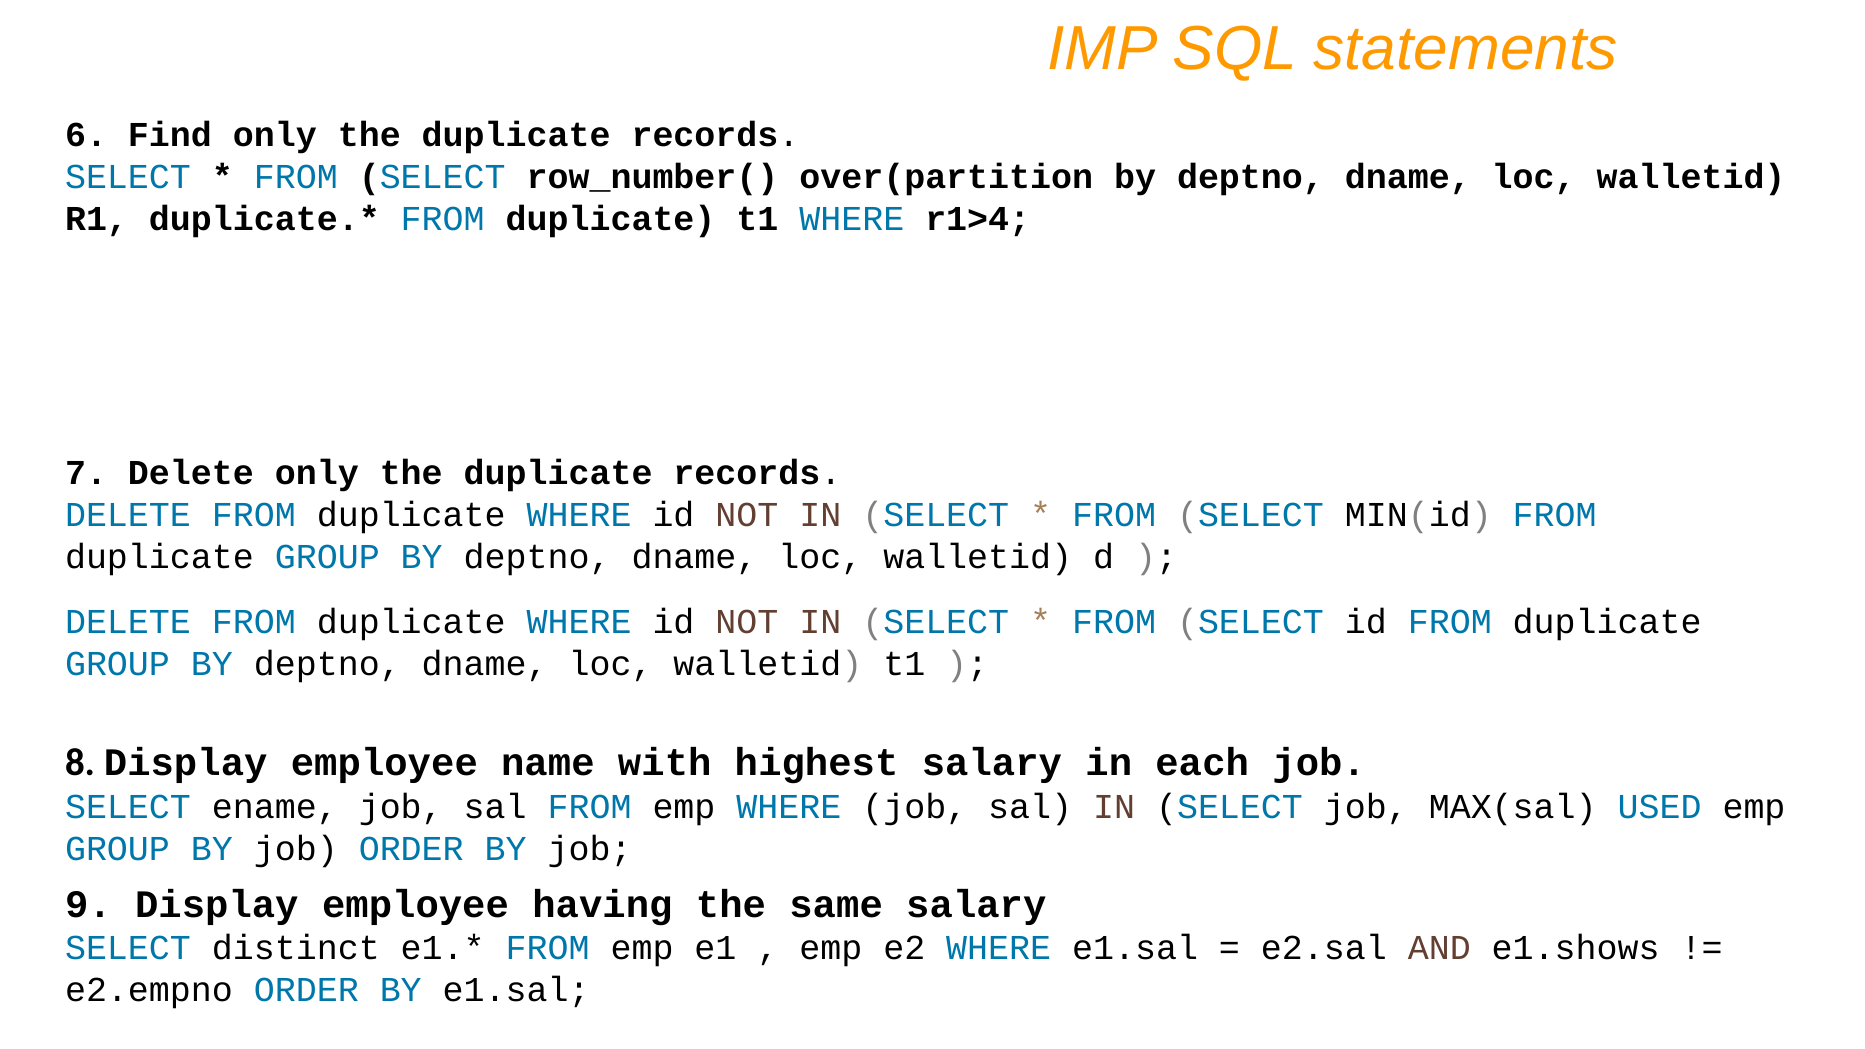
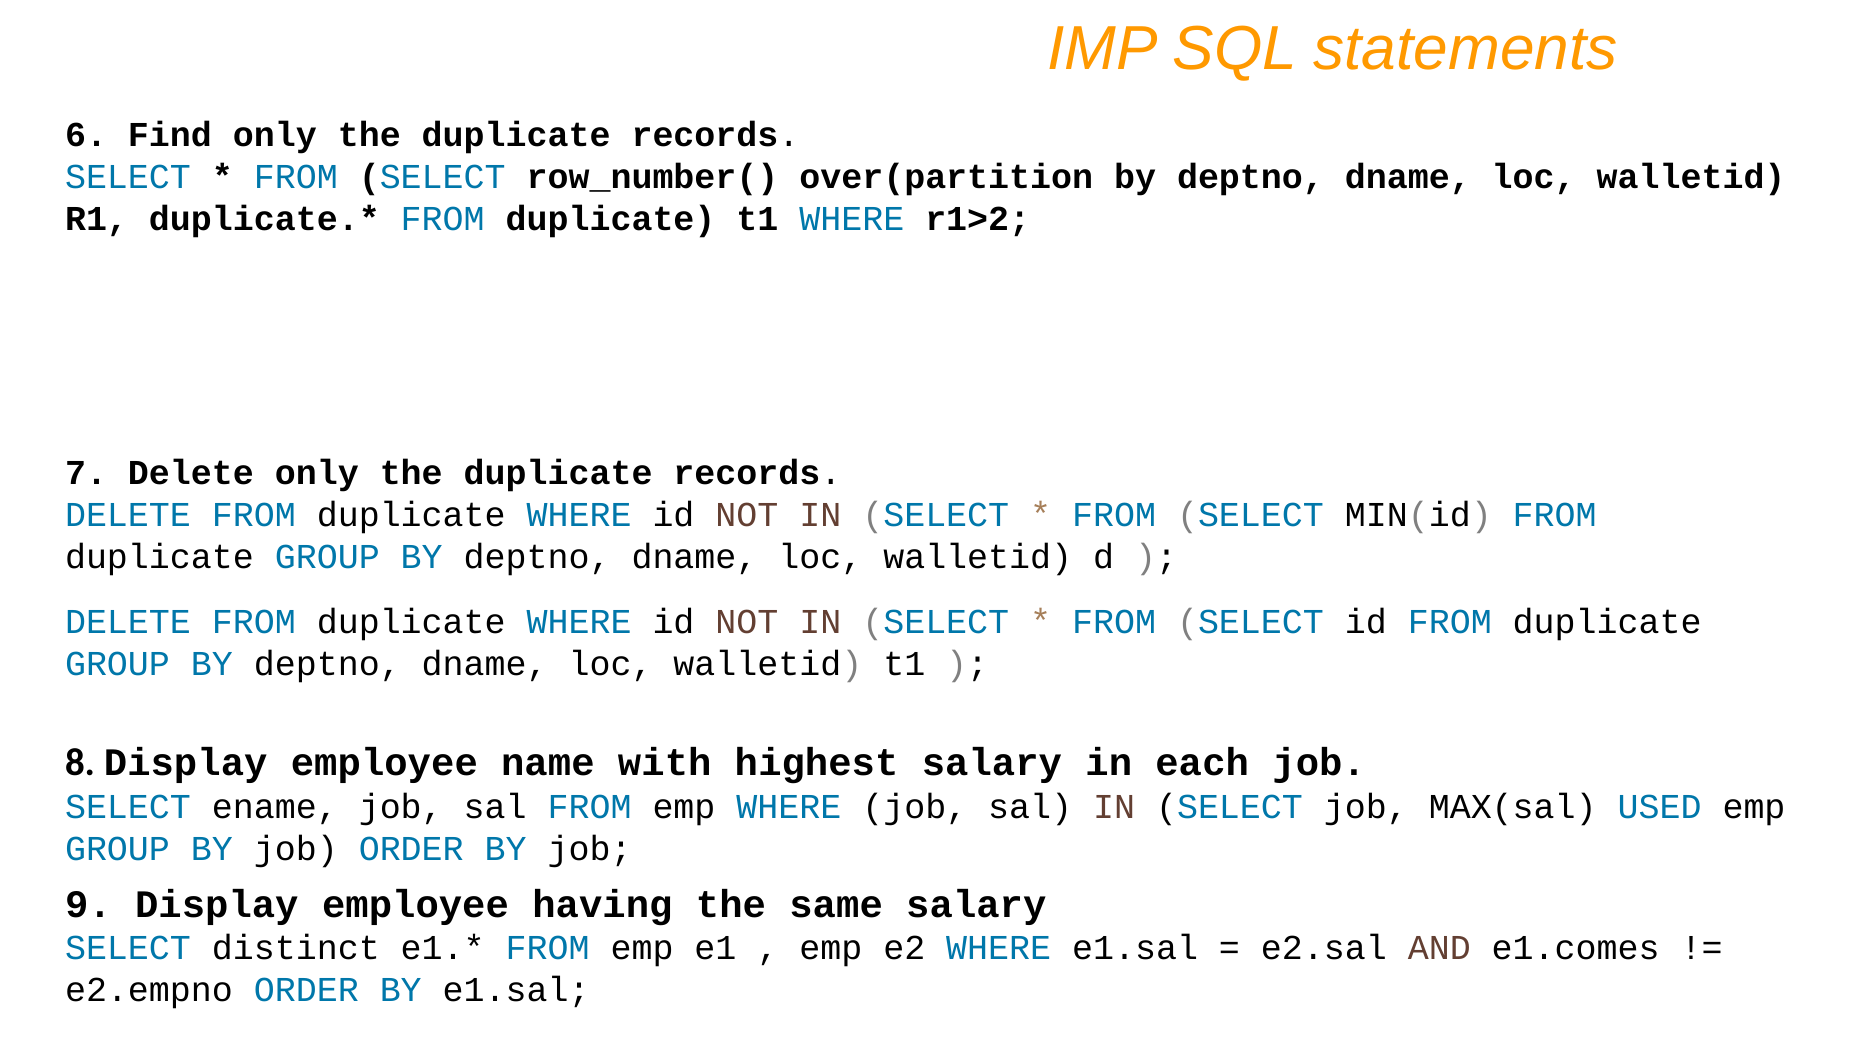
r1>4: r1>4 -> r1>2
e1.shows: e1.shows -> e1.comes
